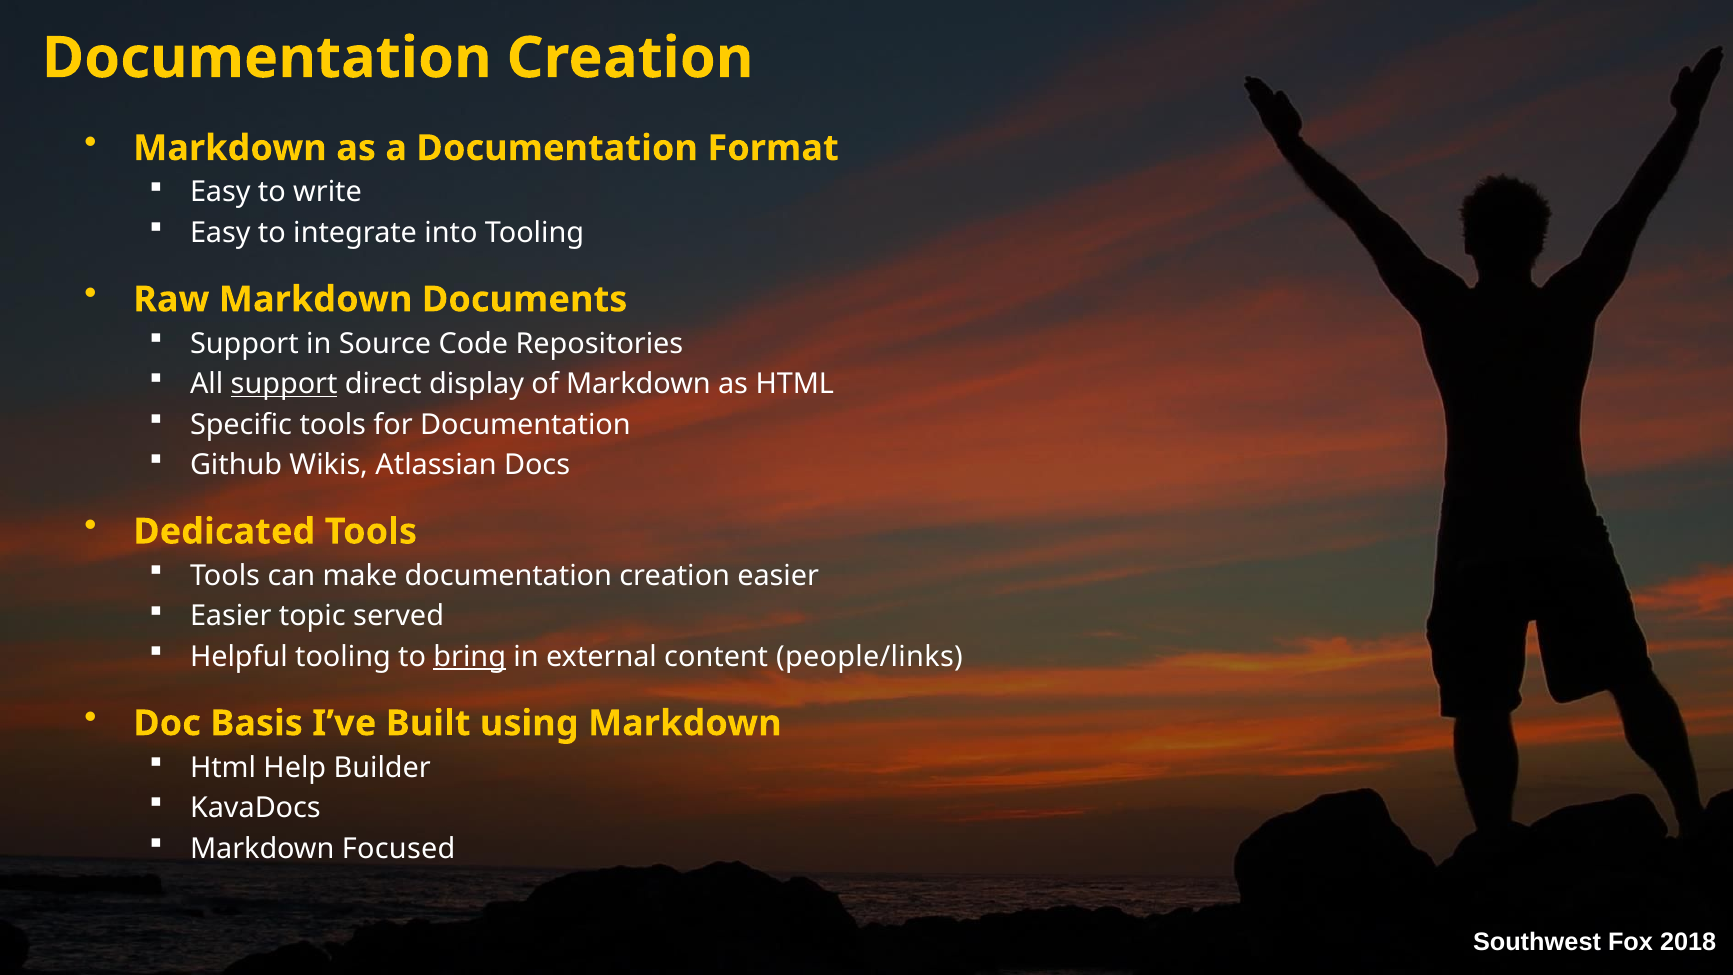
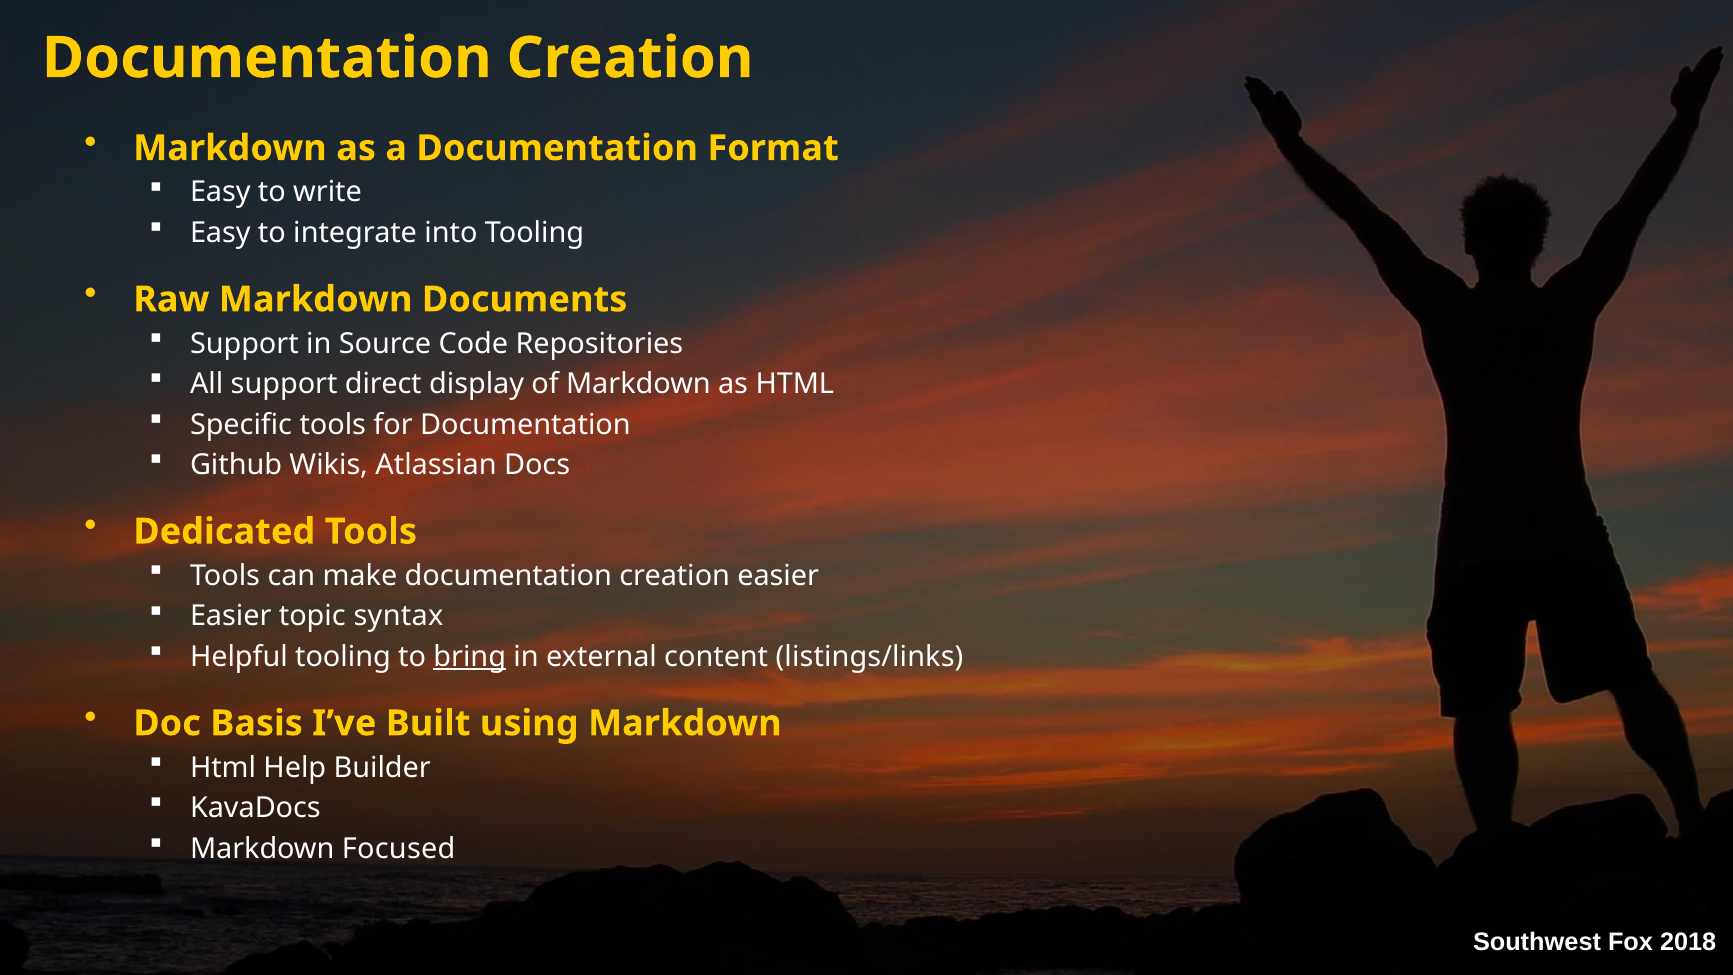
support at (284, 384) underline: present -> none
served: served -> syntax
people/links: people/links -> listings/links
